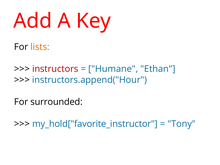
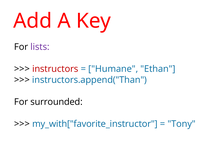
lists colour: orange -> purple
instructors.append("Hour: instructors.append("Hour -> instructors.append("Than
my_hold["favorite_instructor: my_hold["favorite_instructor -> my_with["favorite_instructor
